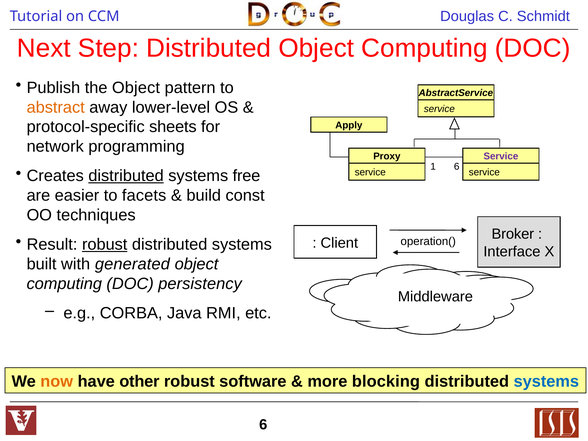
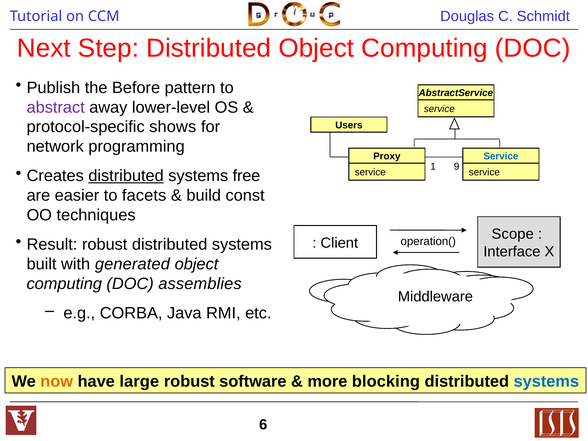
the Object: Object -> Before
abstract colour: orange -> purple
sheets: sheets -> shows
Apply: Apply -> Users
Service at (501, 156) colour: purple -> blue
1 6: 6 -> 9
robust at (105, 245) underline: present -> none
Broker: Broker -> Scope
persistency: persistency -> assemblies
other: other -> large
